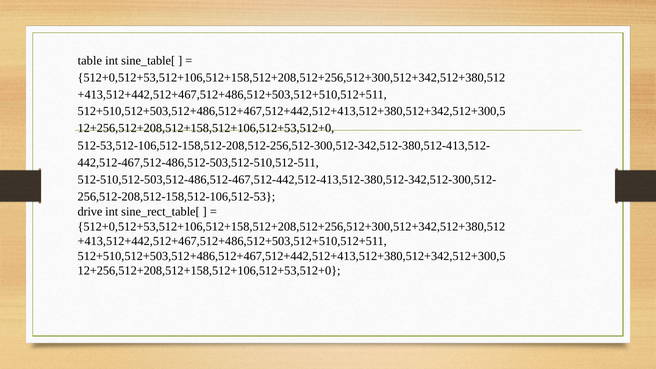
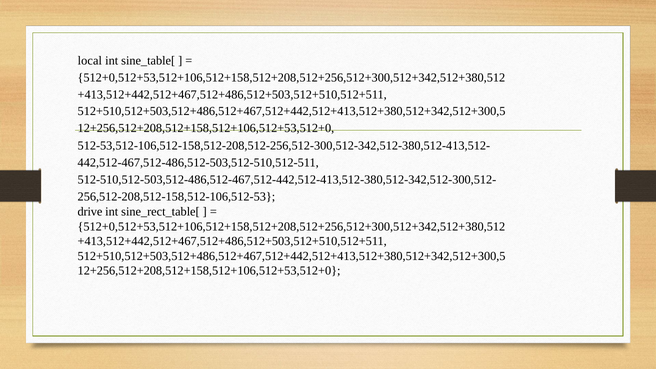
table: table -> local
